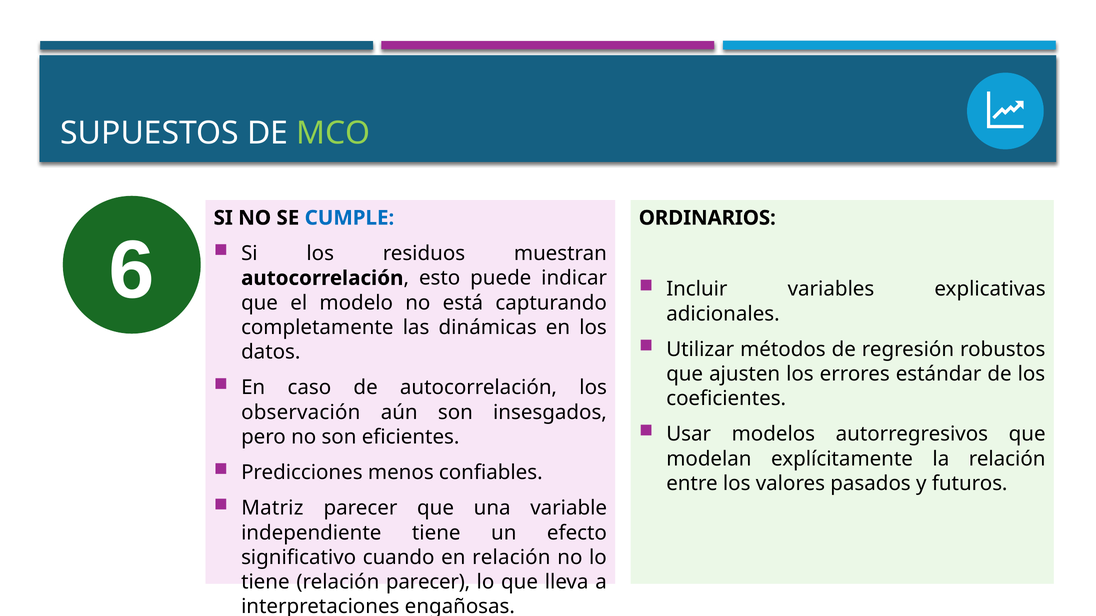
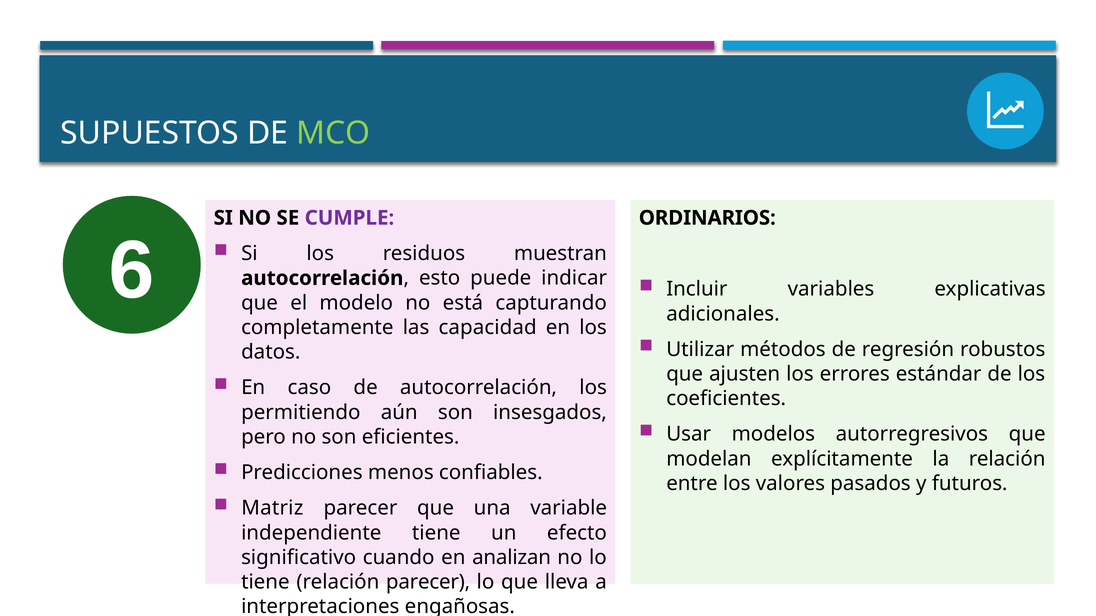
CUMPLE colour: blue -> purple
dinámicas: dinámicas -> capacidad
observación: observación -> permitiendo
en relación: relación -> analizan
